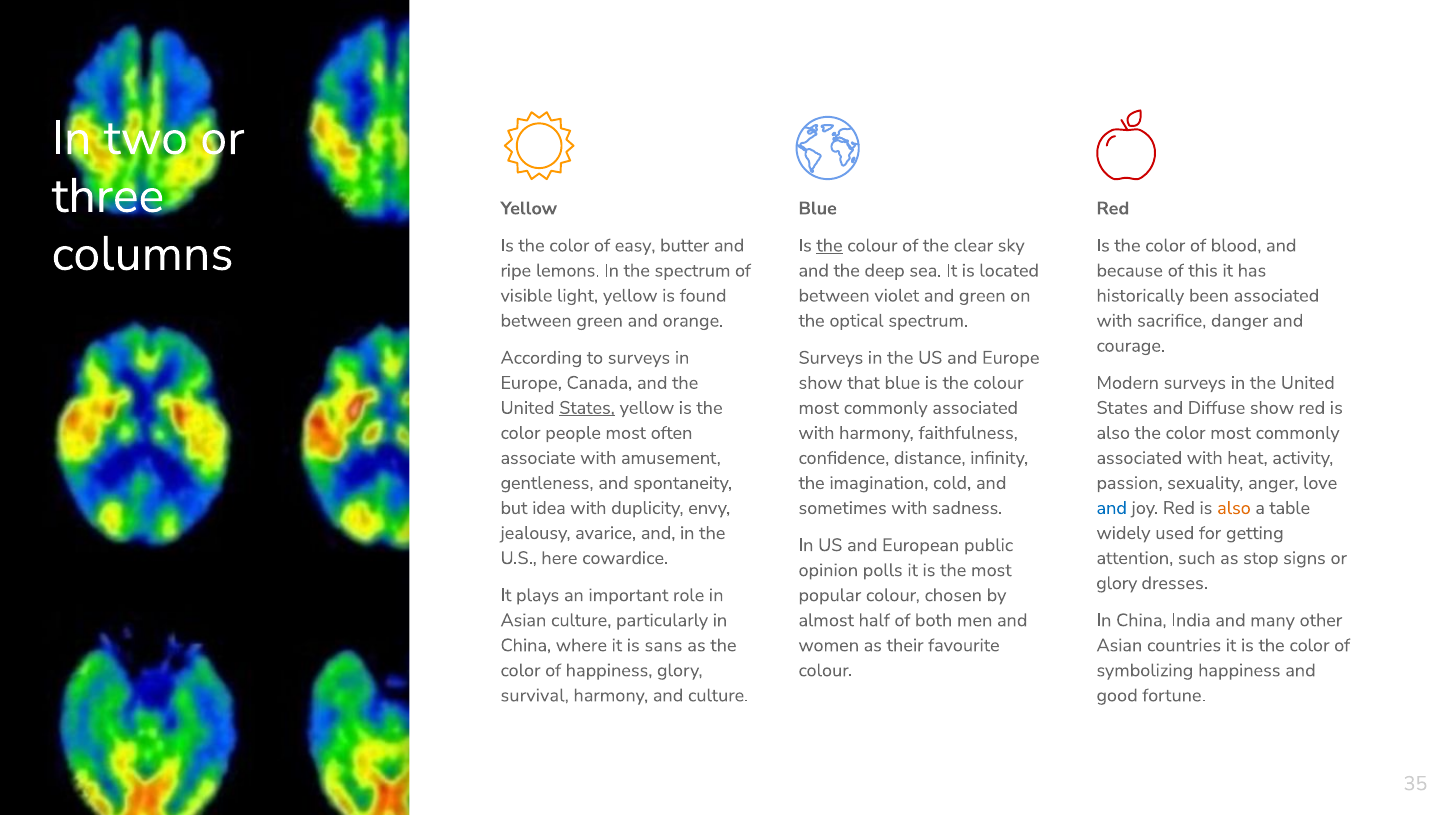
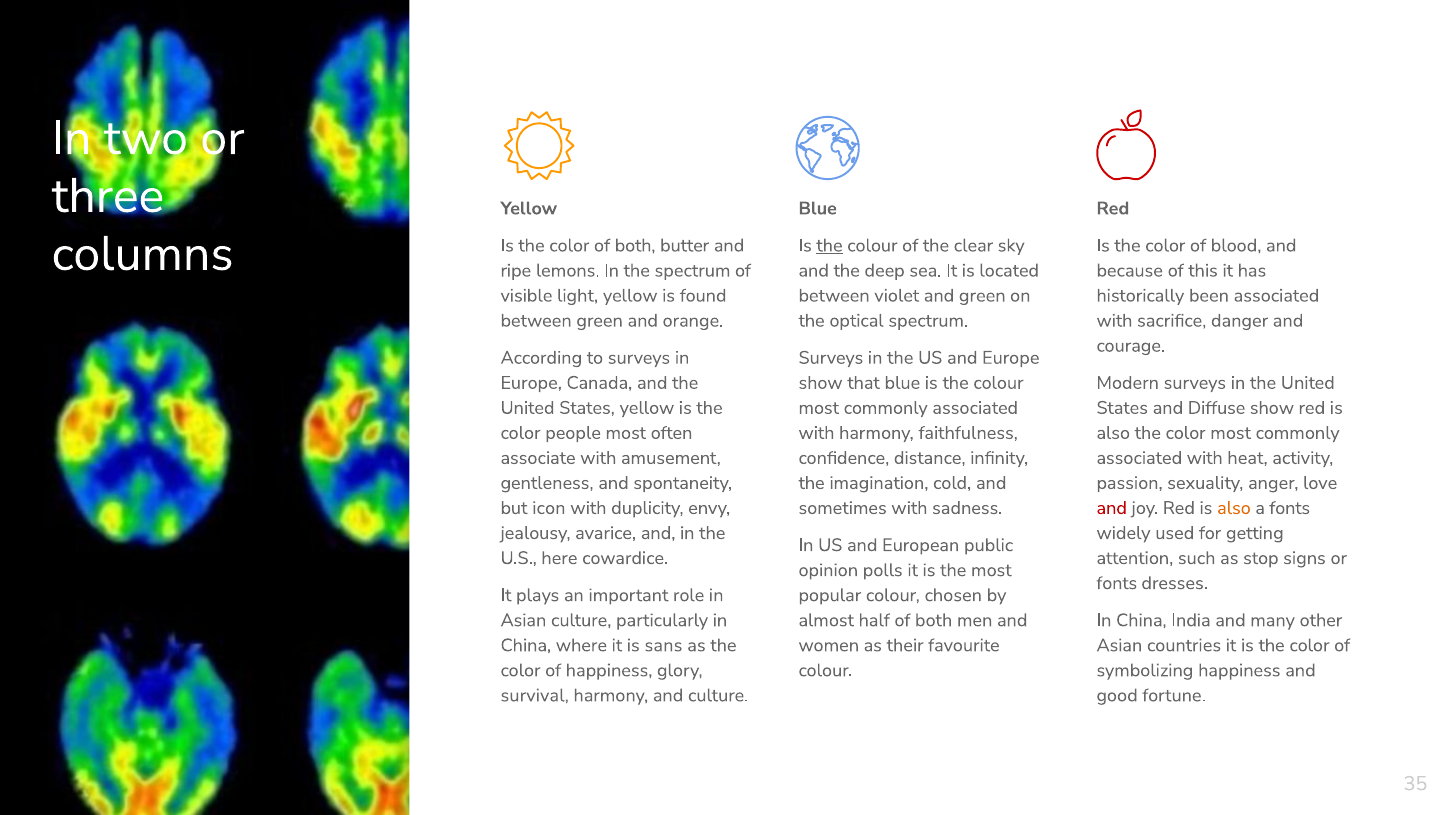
color of easy: easy -> both
States at (587, 408) underline: present -> none
idea: idea -> icon
and at (1112, 508) colour: blue -> red
a table: table -> fonts
glory at (1117, 583): glory -> fonts
